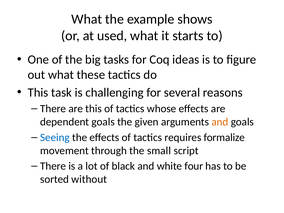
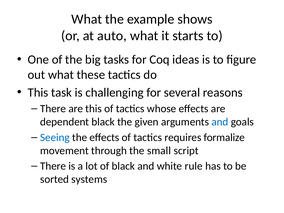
used: used -> auto
dependent goals: goals -> black
and at (220, 122) colour: orange -> blue
four: four -> rule
without: without -> systems
